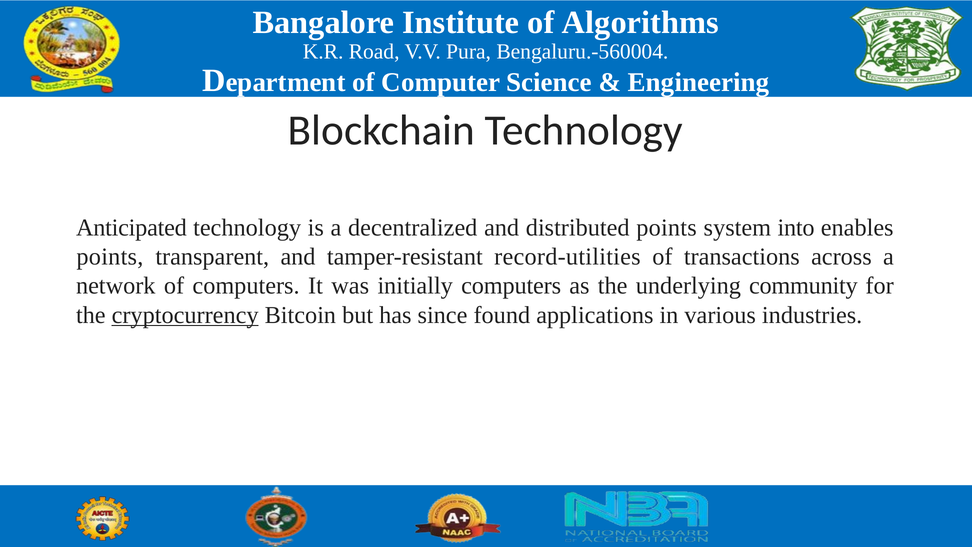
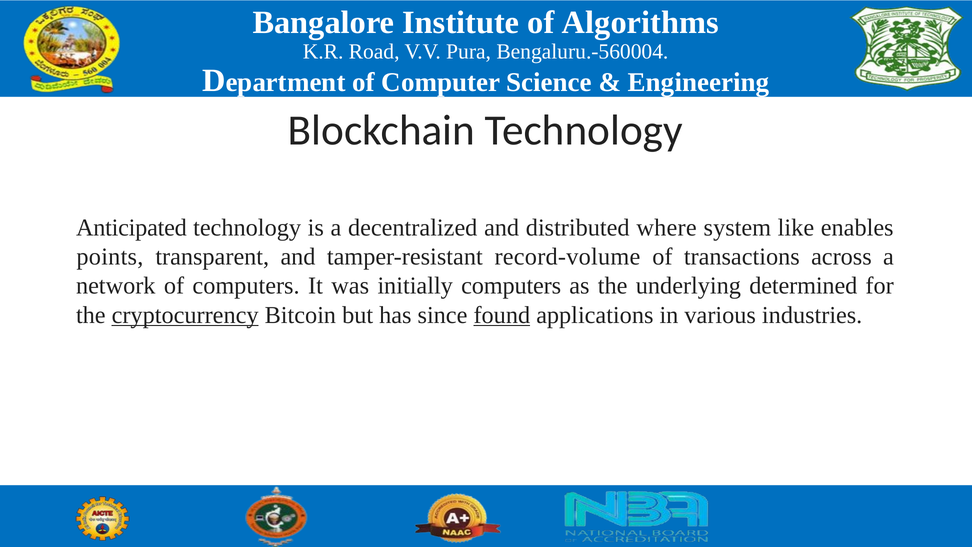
distributed points: points -> where
into: into -> like
record-utilities: record-utilities -> record-volume
community: community -> determined
found underline: none -> present
